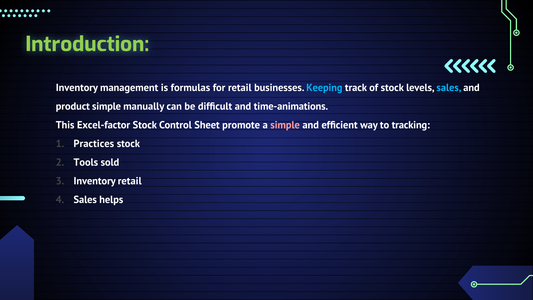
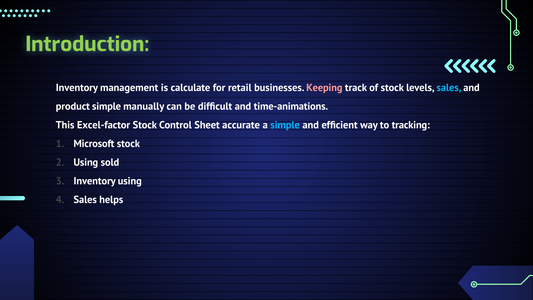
formulas: formulas -> calculate
Keeping colour: light blue -> pink
promote: promote -> accurate
simple at (285, 125) colour: pink -> light blue
Practices: Practices -> Microsoft
Tools at (86, 162): Tools -> Using
Inventory retail: retail -> using
